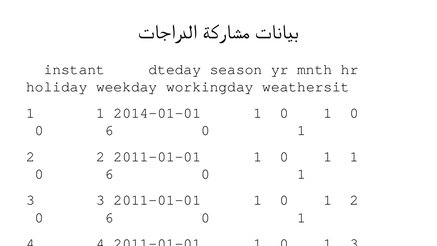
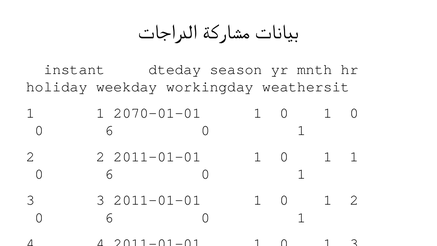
2014-01-01: 2014-01-01 -> 2070-01-01
